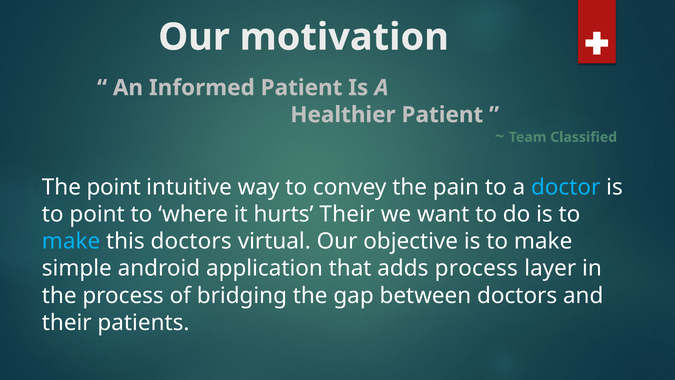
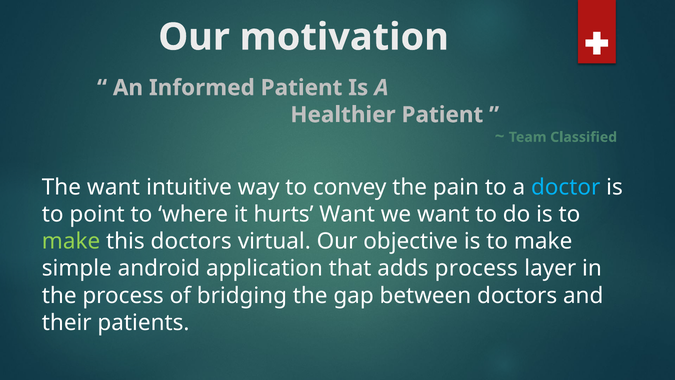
The point: point -> want
hurts Their: Their -> Want
make at (71, 241) colour: light blue -> light green
